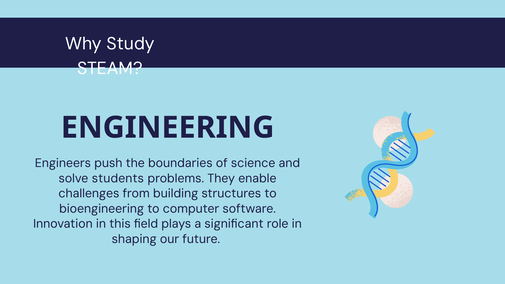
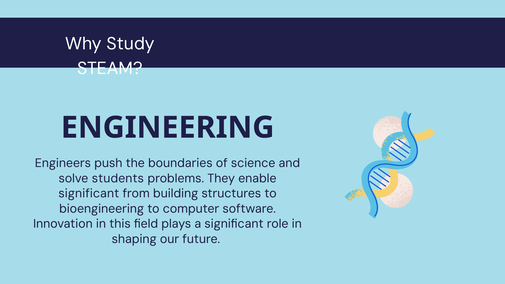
challenges at (89, 194): challenges -> significant
